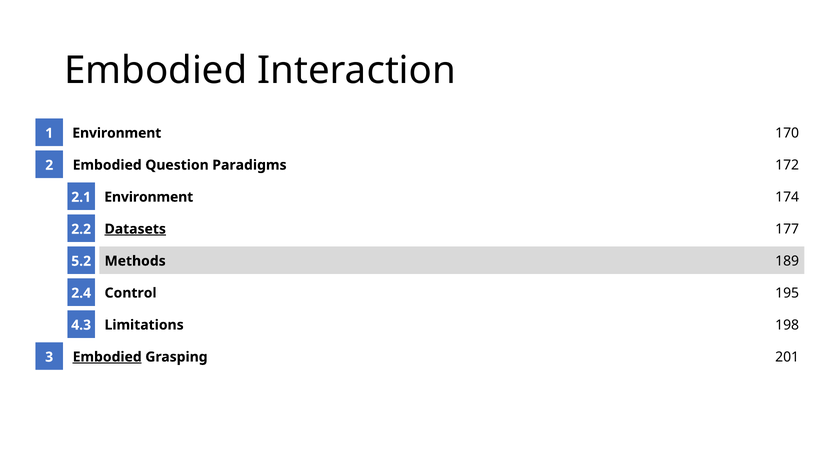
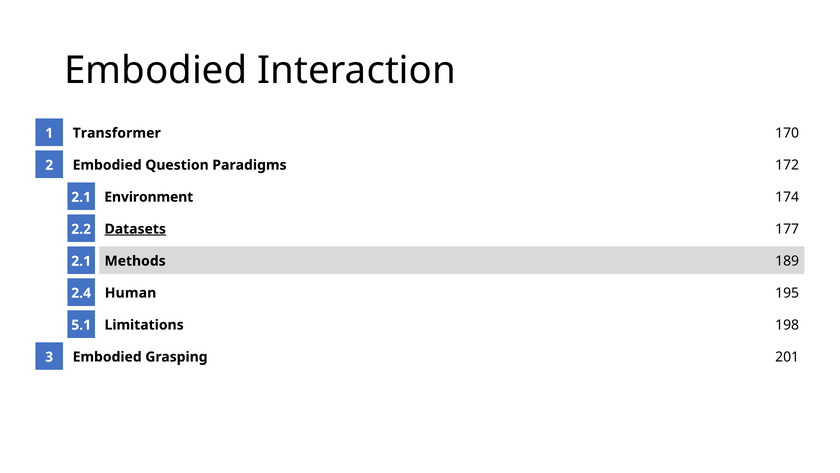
Environment at (117, 133): Environment -> Transformer
5.2 at (81, 261): 5.2 -> 2.1
Control: Control -> Human
4.3: 4.3 -> 5.1
Embodied at (107, 357) underline: present -> none
